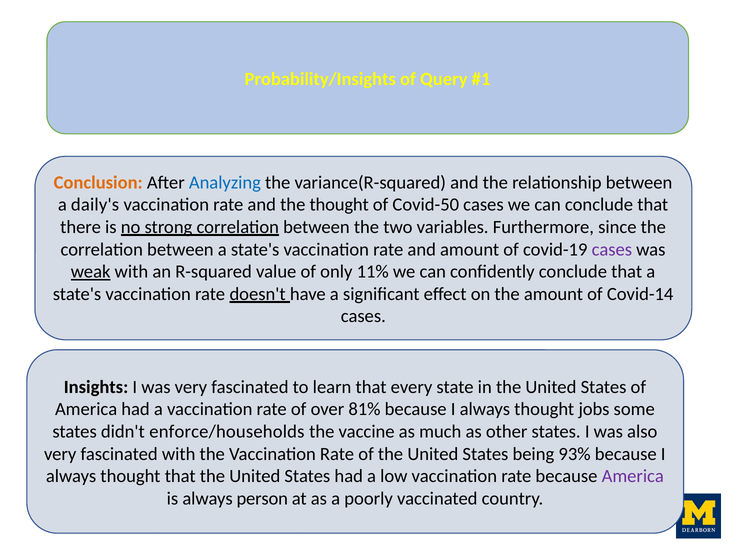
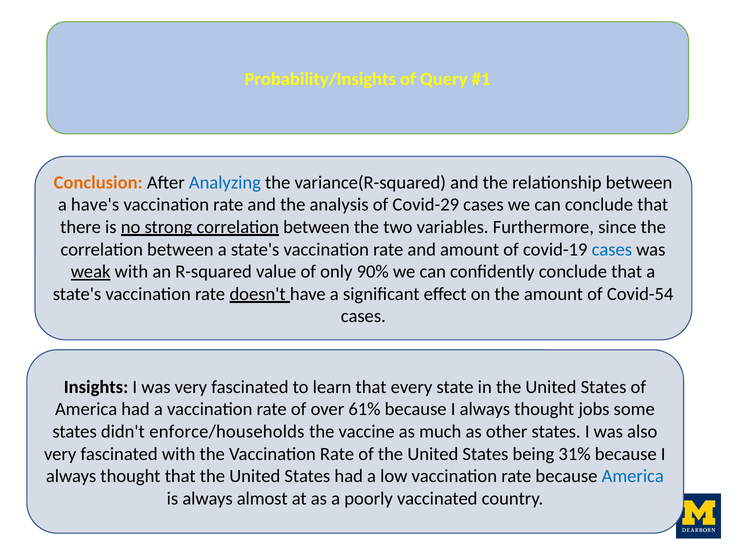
daily's: daily's -> have's
the thought: thought -> analysis
Covid-50: Covid-50 -> Covid-29
cases at (612, 249) colour: purple -> blue
11%: 11% -> 90%
Covid-14: Covid-14 -> Covid-54
81%: 81% -> 61%
93%: 93% -> 31%
America at (633, 476) colour: purple -> blue
person: person -> almost
